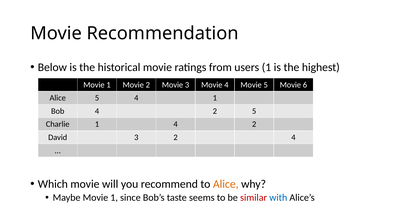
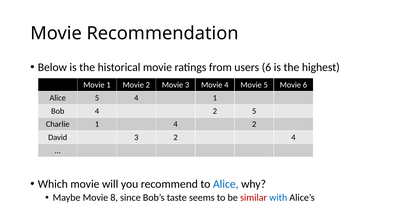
users 1: 1 -> 6
Alice at (226, 184) colour: orange -> blue
Maybe Movie 1: 1 -> 8
